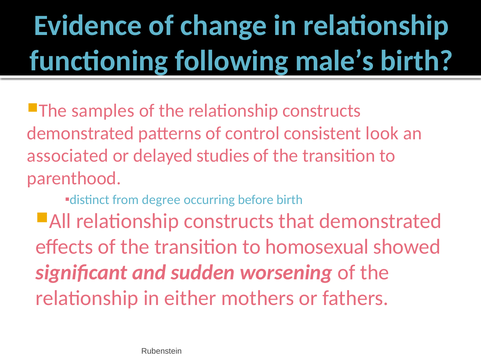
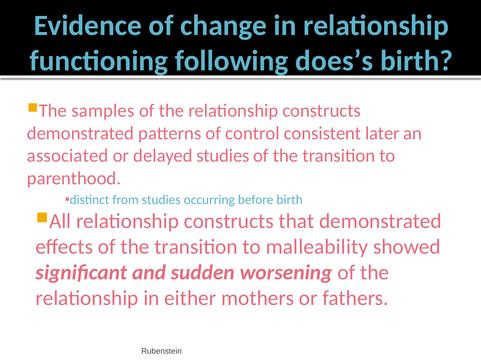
male’s: male’s -> does’s
look: look -> later
from degree: degree -> studies
homosexual: homosexual -> malleability
